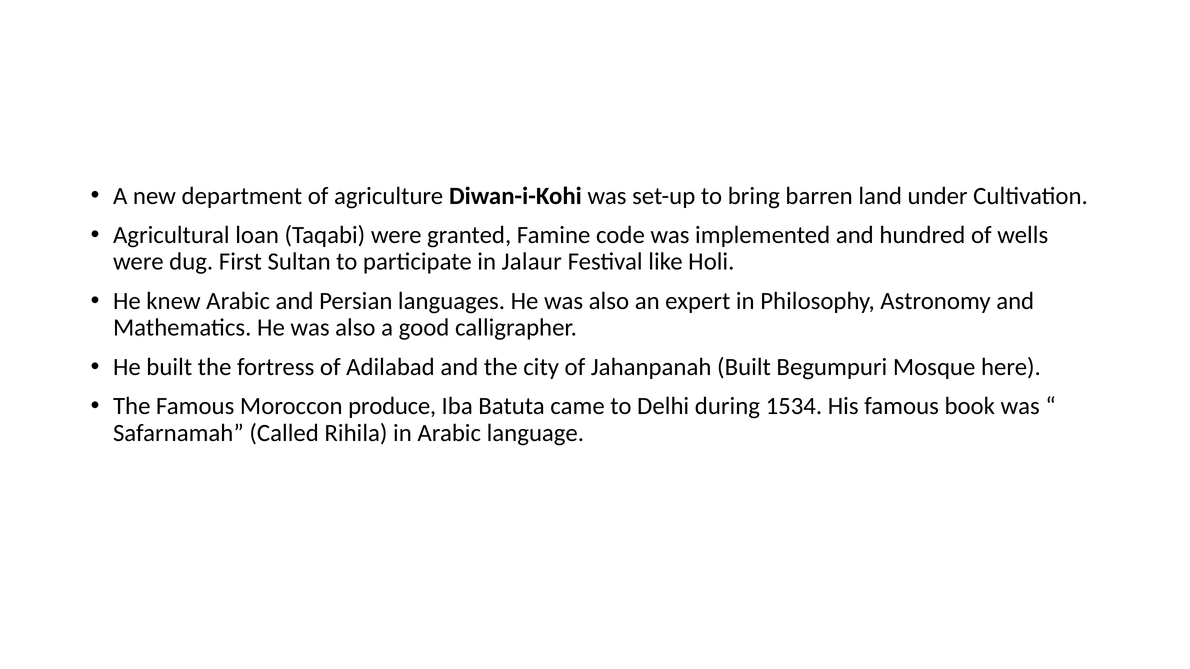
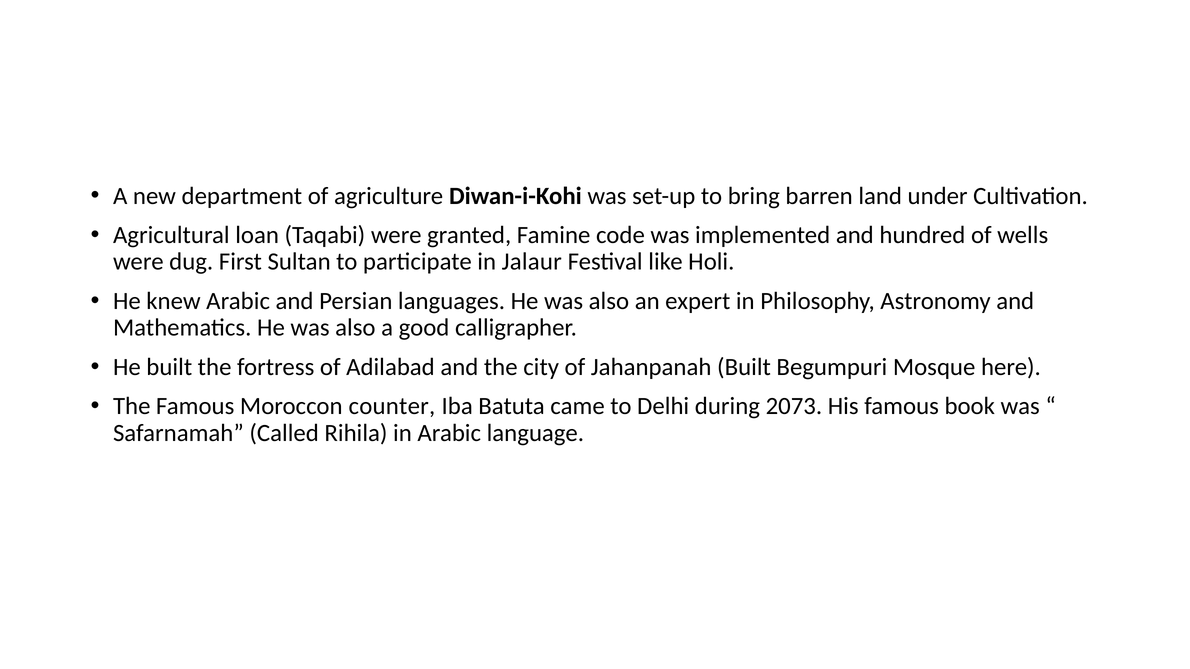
produce: produce -> counter
1534: 1534 -> 2073
